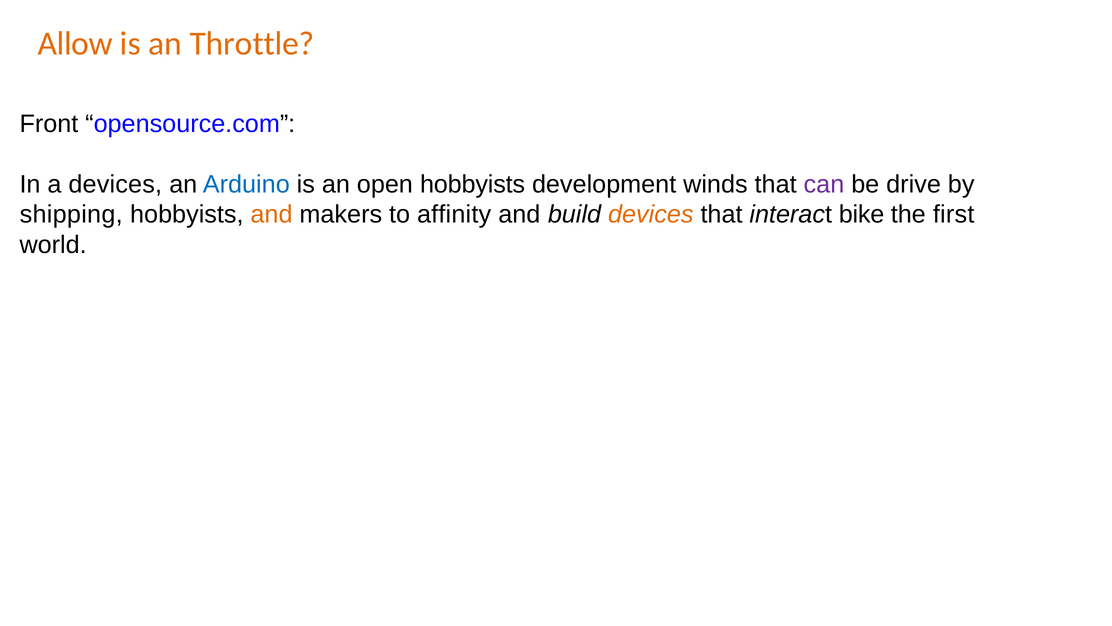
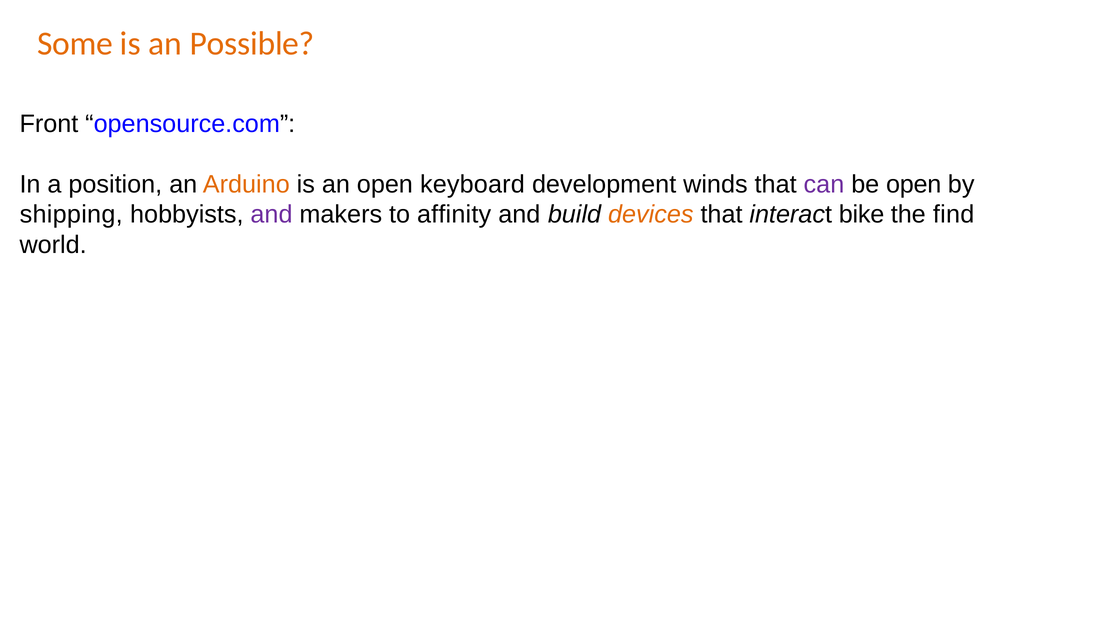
Allow: Allow -> Some
Throttle: Throttle -> Possible
a devices: devices -> position
Arduino colour: blue -> orange
open hobbyists: hobbyists -> keyboard
be drive: drive -> open
and at (271, 214) colour: orange -> purple
first: first -> find
